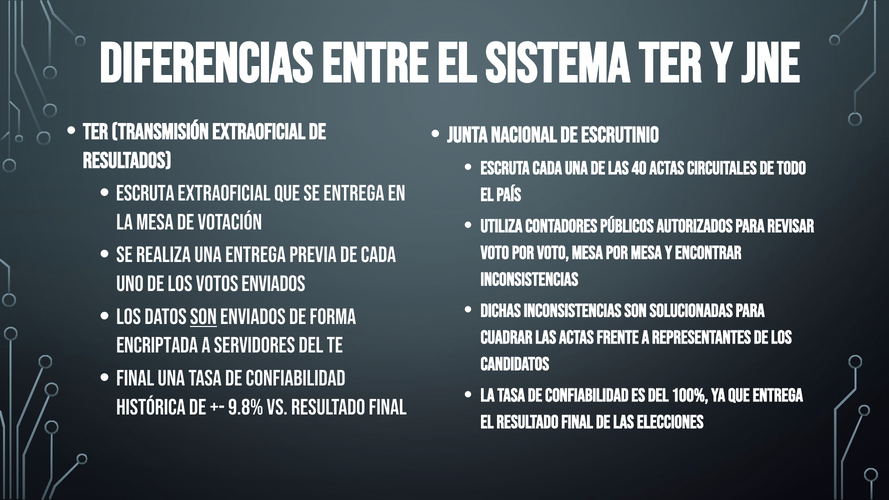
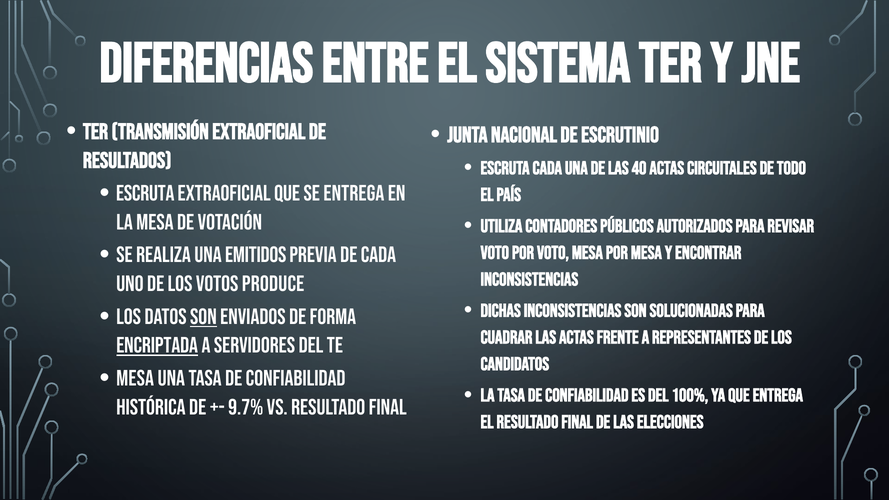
una entrega: entrega -> emitidos
votos enviados: enviados -> produce
encriptada underline: none -> present
Final at (135, 379): Final -> Mesa
9.8%: 9.8% -> 9.7%
